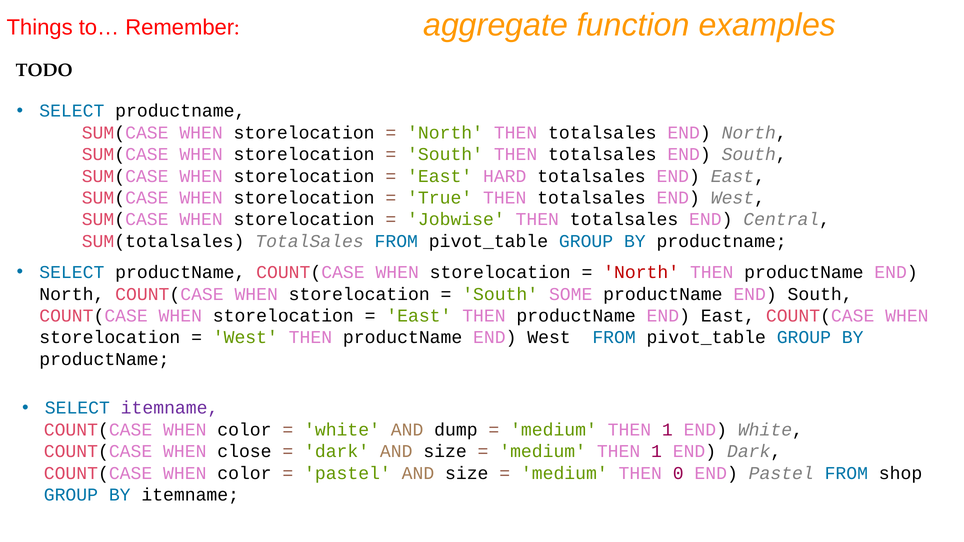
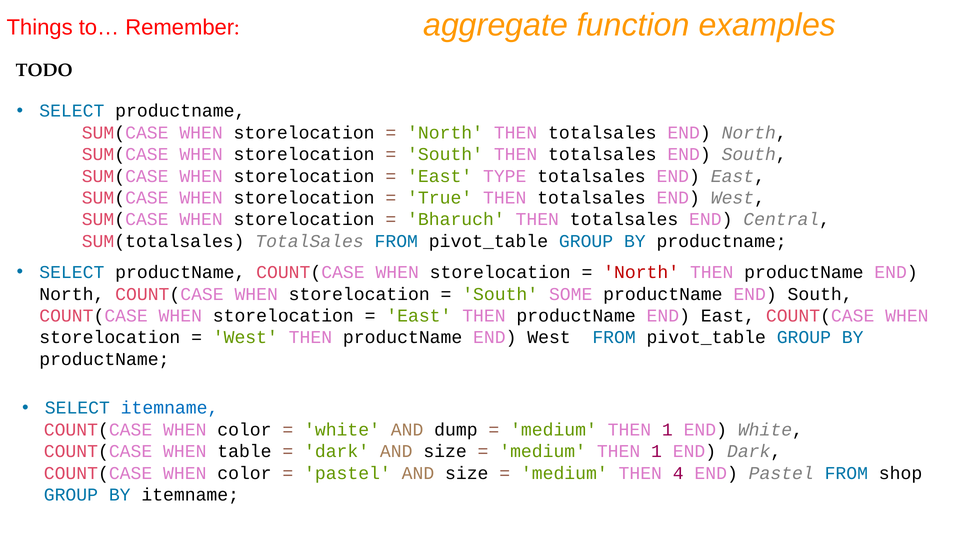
HARD: HARD -> TYPE
Jobwise: Jobwise -> Bharuch
itemname at (170, 408) colour: purple -> blue
close: close -> table
0: 0 -> 4
